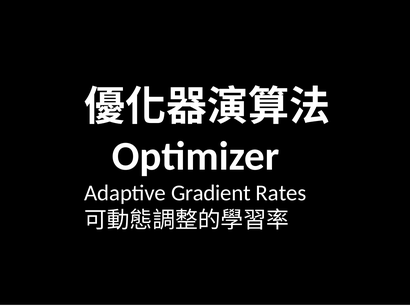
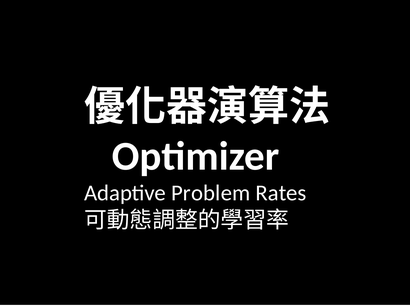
Gradient: Gradient -> Problem
